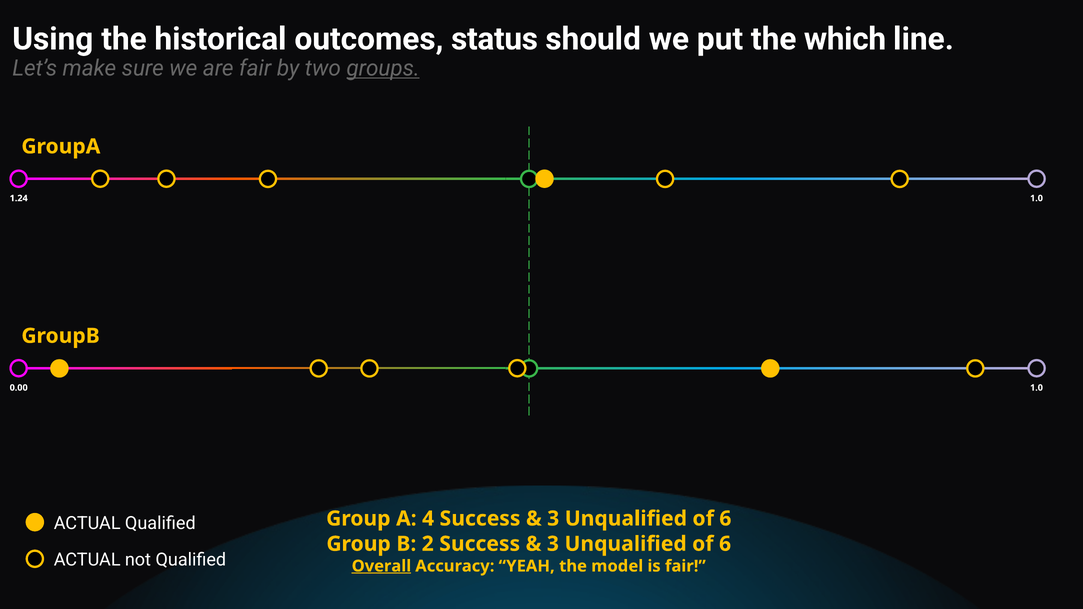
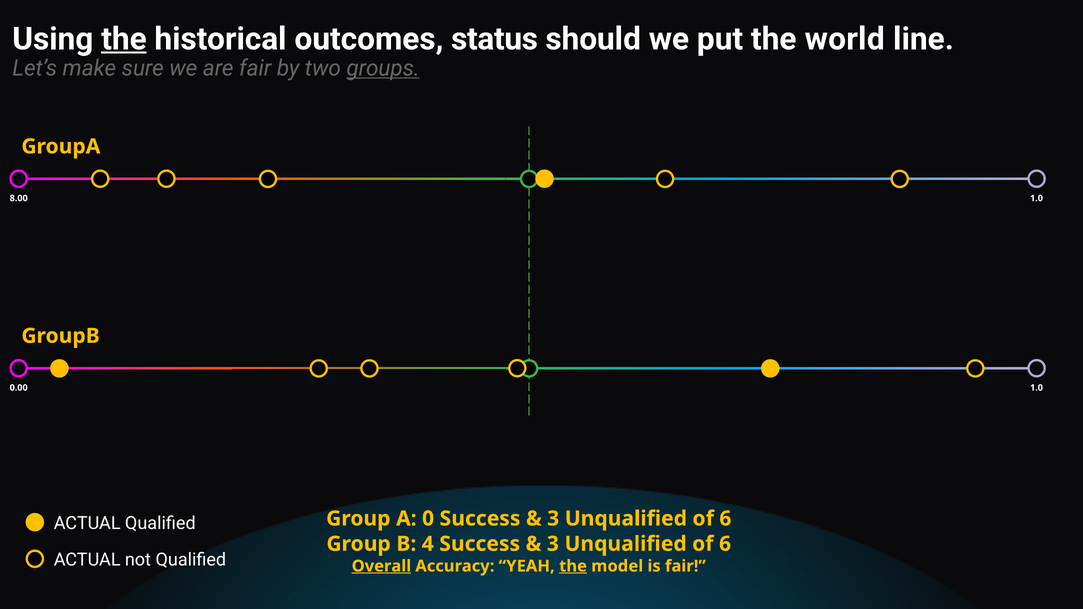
the at (124, 39) underline: none -> present
which: which -> world
1.24: 1.24 -> 8.00
4: 4 -> 0
2: 2 -> 4
the at (573, 566) underline: none -> present
